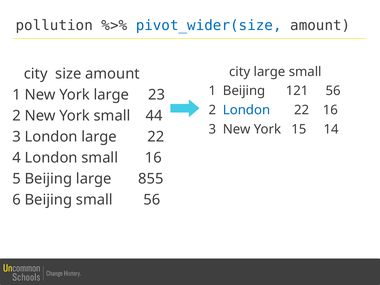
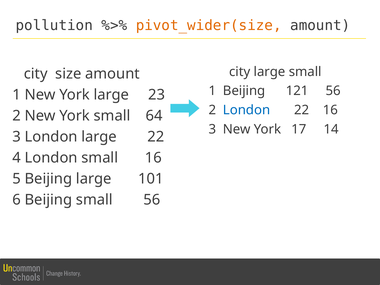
pivot_wider(size colour: blue -> orange
44: 44 -> 64
15: 15 -> 17
855: 855 -> 101
